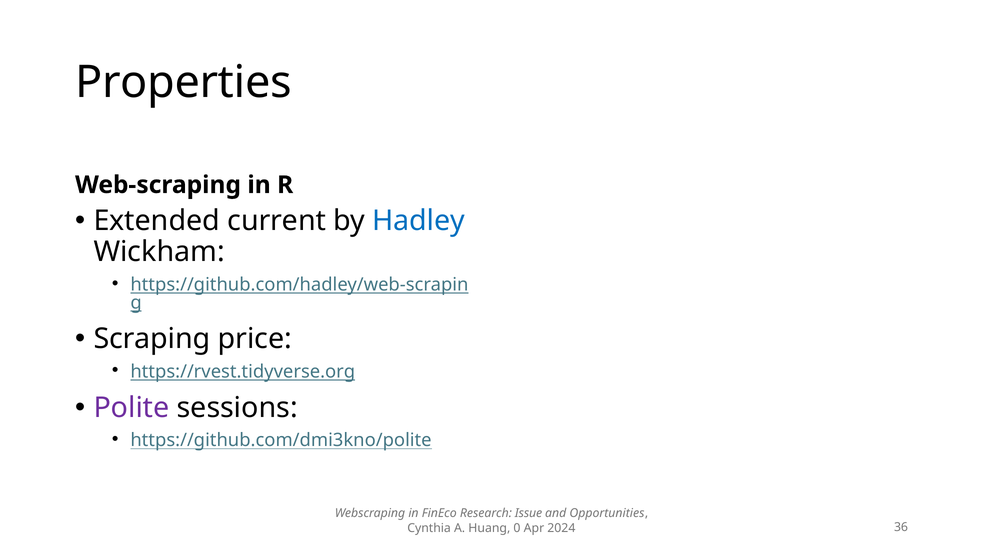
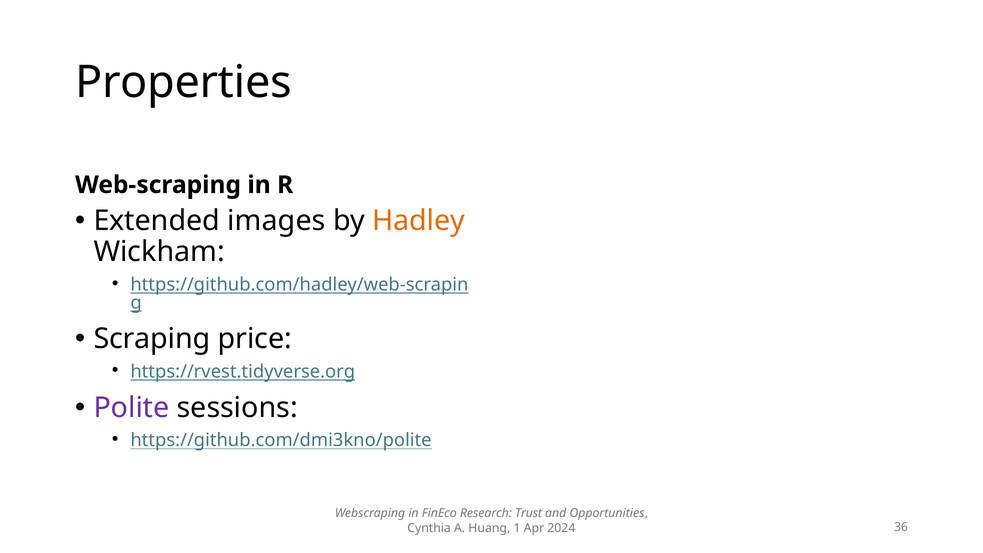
current: current -> images
Hadley colour: blue -> orange
Issue: Issue -> Trust
0: 0 -> 1
